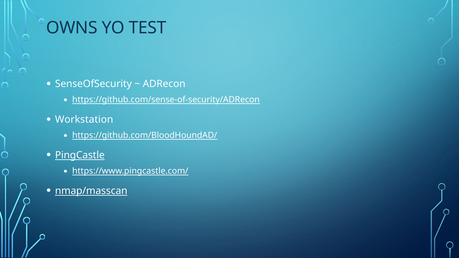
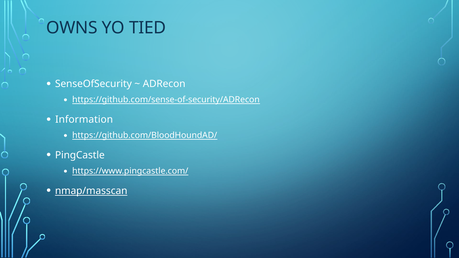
TEST: TEST -> TIED
Workstation: Workstation -> Information
PingCastle underline: present -> none
